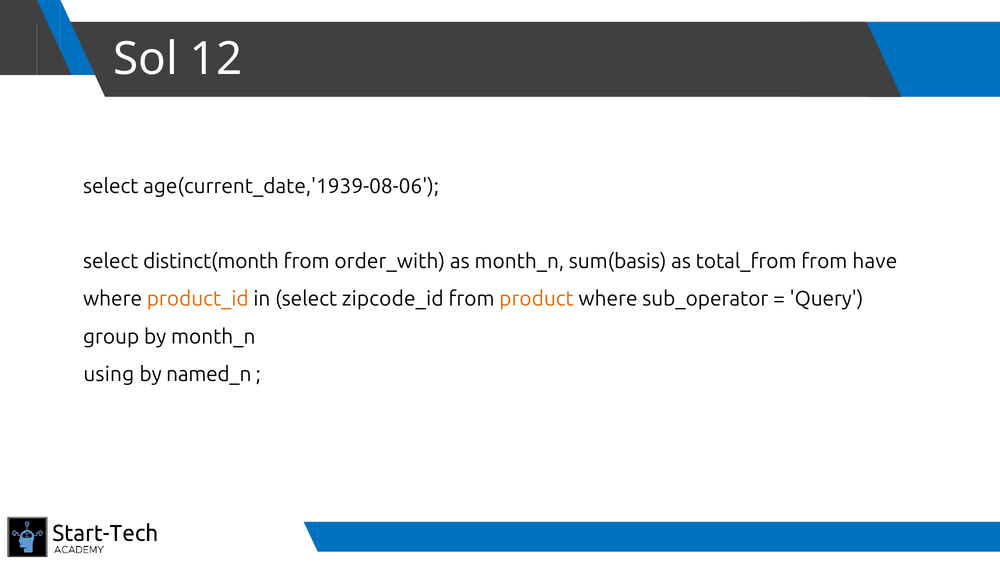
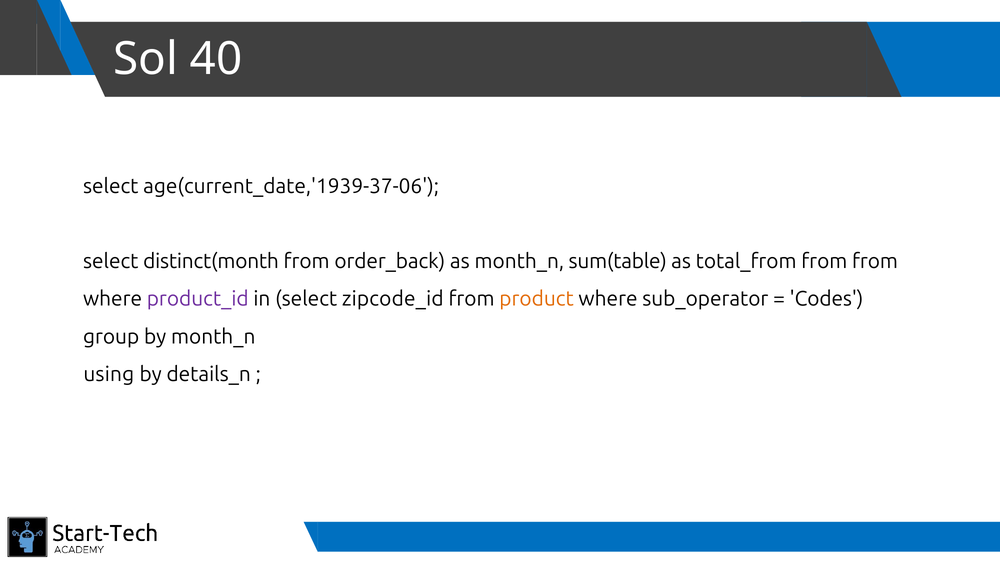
12: 12 -> 40
age(current_date,'1939-08-06: age(current_date,'1939-08-06 -> age(current_date,'1939-37-06
order_with: order_with -> order_back
sum(basis: sum(basis -> sum(table
from have: have -> from
product_id colour: orange -> purple
Query: Query -> Codes
named_n: named_n -> details_n
